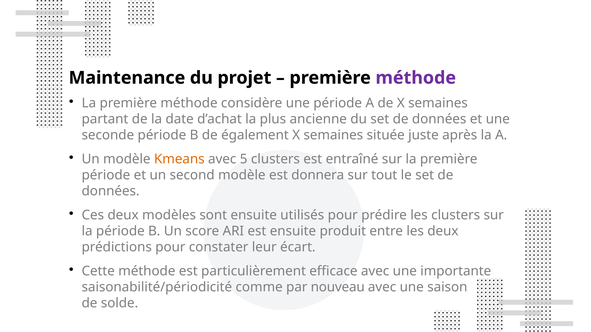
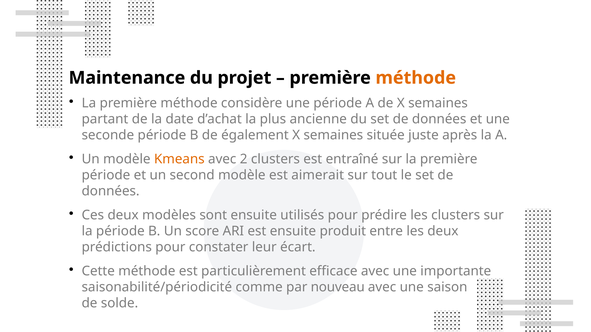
méthode at (416, 78) colour: purple -> orange
5: 5 -> 2
donnera: donnera -> aimerait
